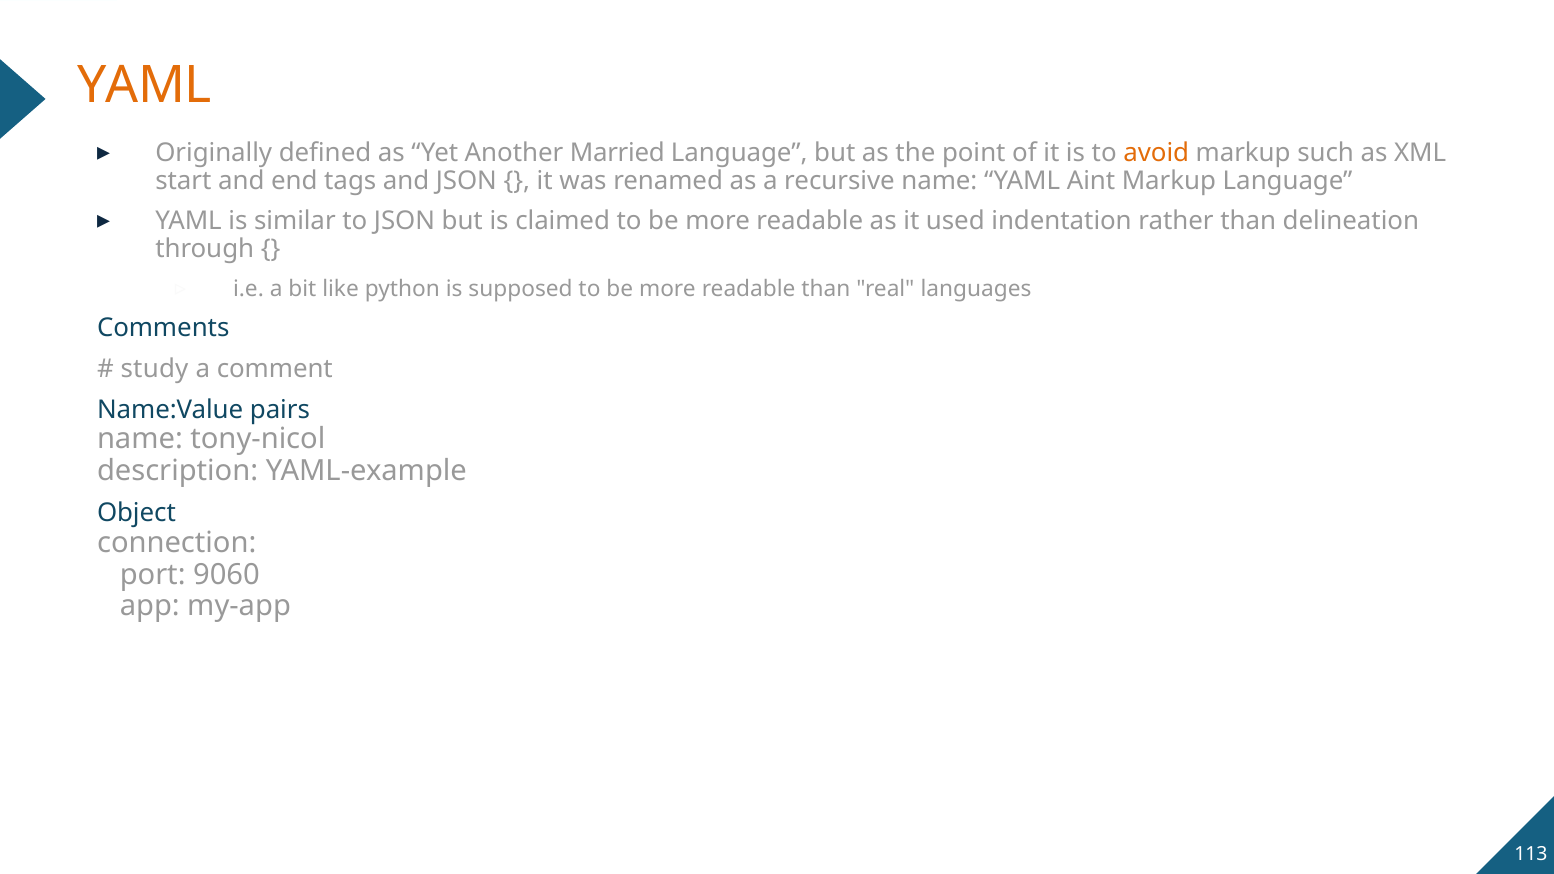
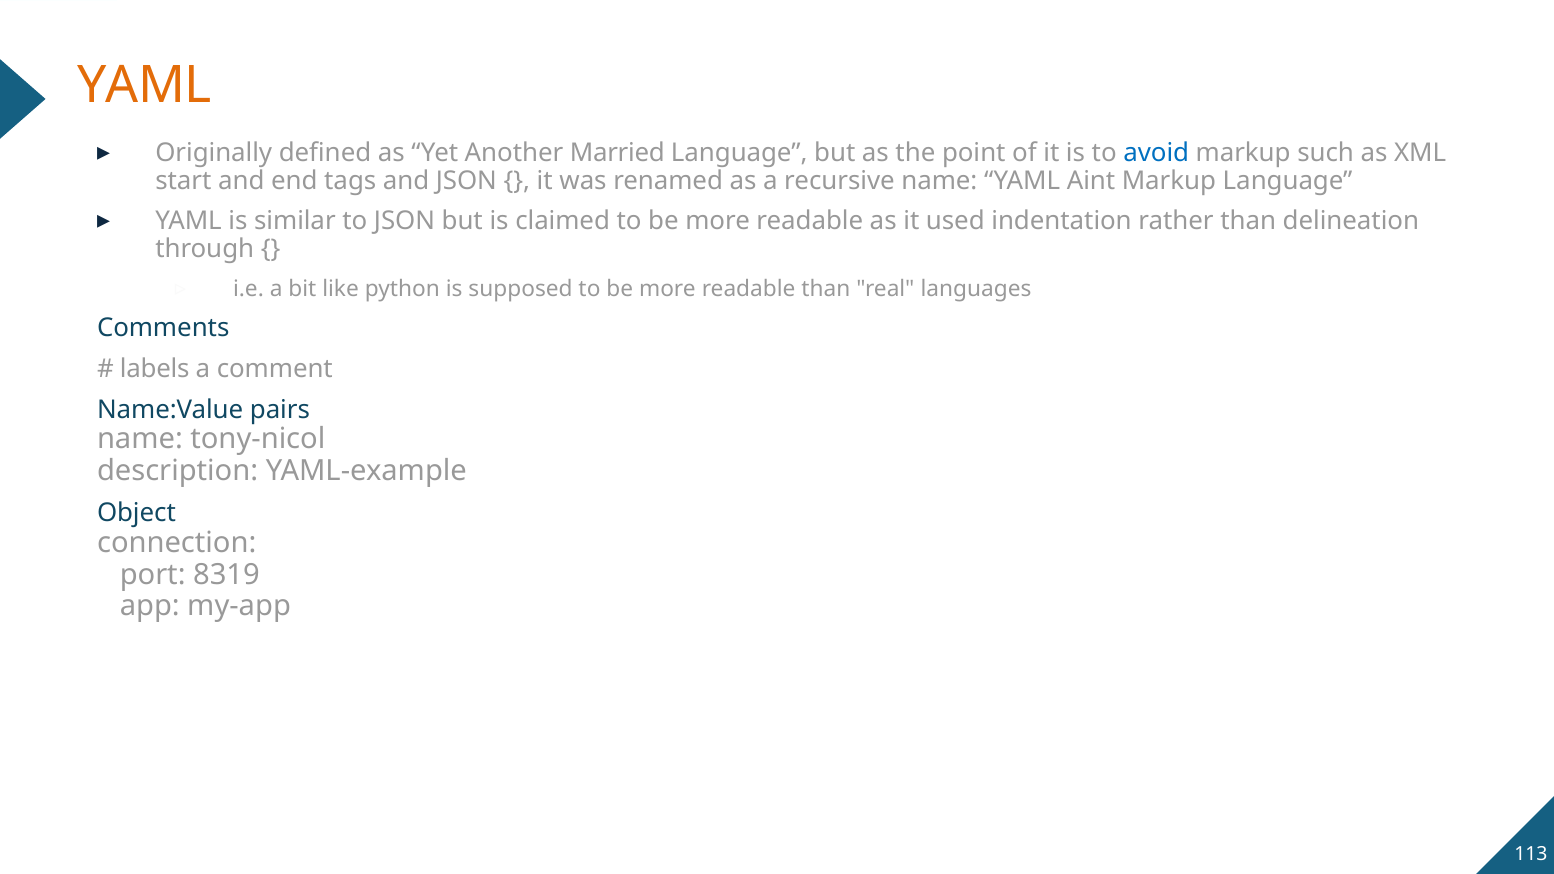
avoid colour: orange -> blue
study: study -> labels
9060: 9060 -> 8319
